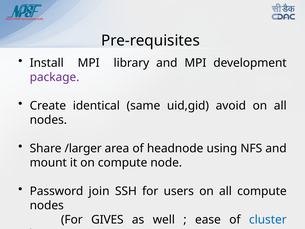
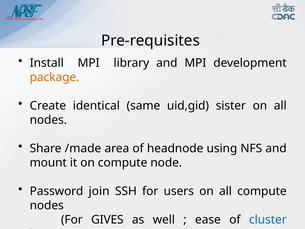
package colour: purple -> orange
avoid: avoid -> sister
/larger: /larger -> /made
